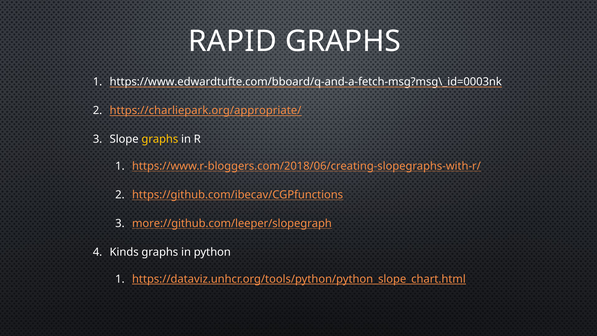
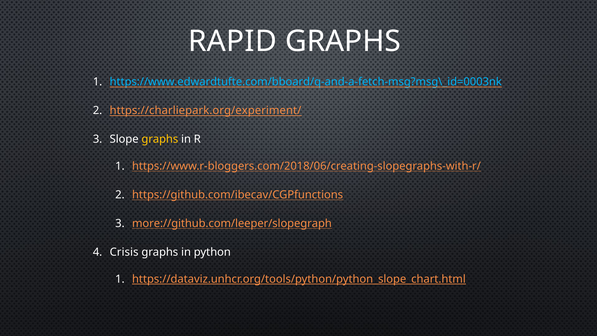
https://www.edwardtufte.com/bboard/q-and-a-fetch-msg?msg\_id=0003nk colour: white -> light blue
https://charliepark.org/appropriate/: https://charliepark.org/appropriate/ -> https://charliepark.org/experiment/
Kinds: Kinds -> Crisis
